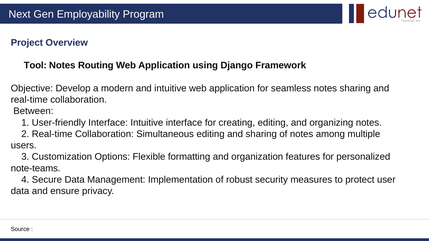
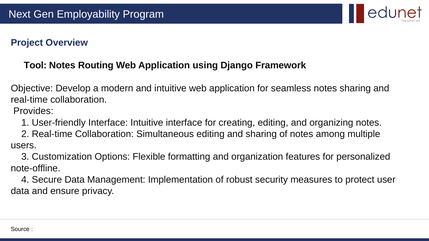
Between: Between -> Provides
note-teams: note-teams -> note-offline
